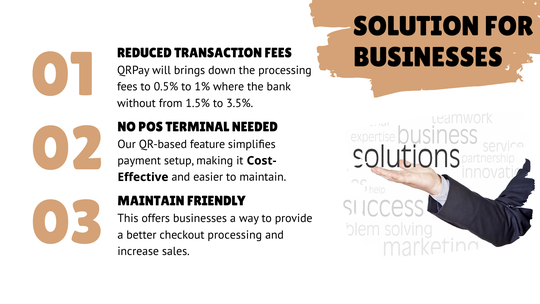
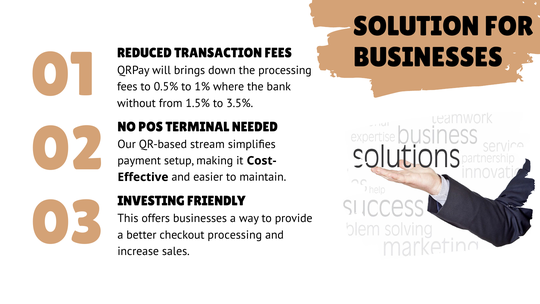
feature: feature -> stream
MAINTAIN at (151, 201): MAINTAIN -> INVESTING
